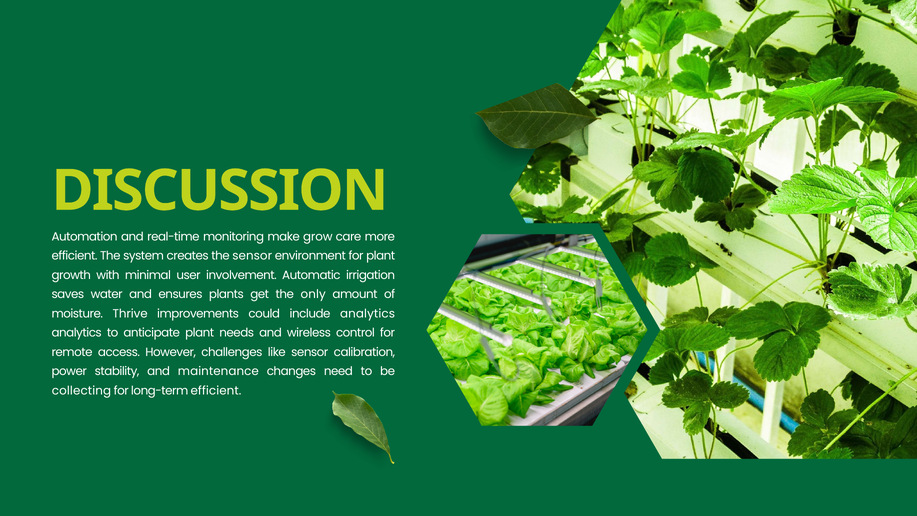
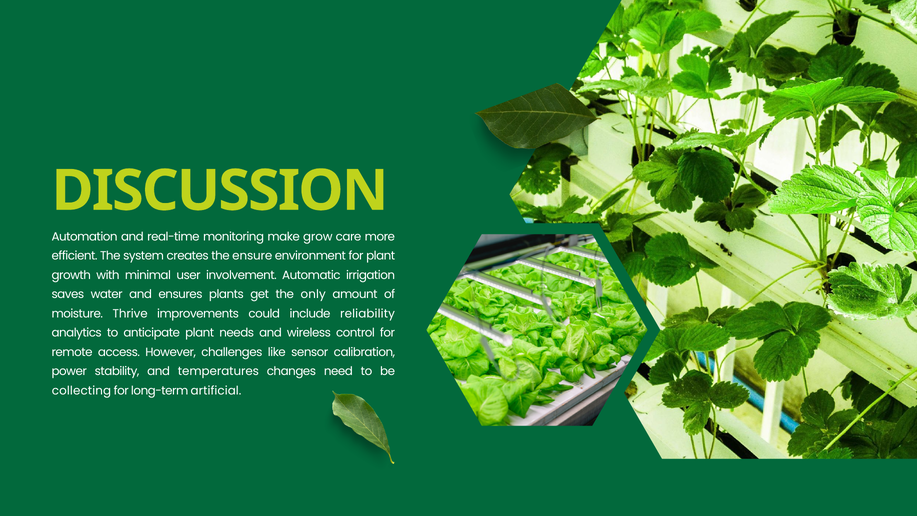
the sensor: sensor -> ensure
include analytics: analytics -> reliability
maintenance: maintenance -> temperatures
long-term efficient: efficient -> artificial
